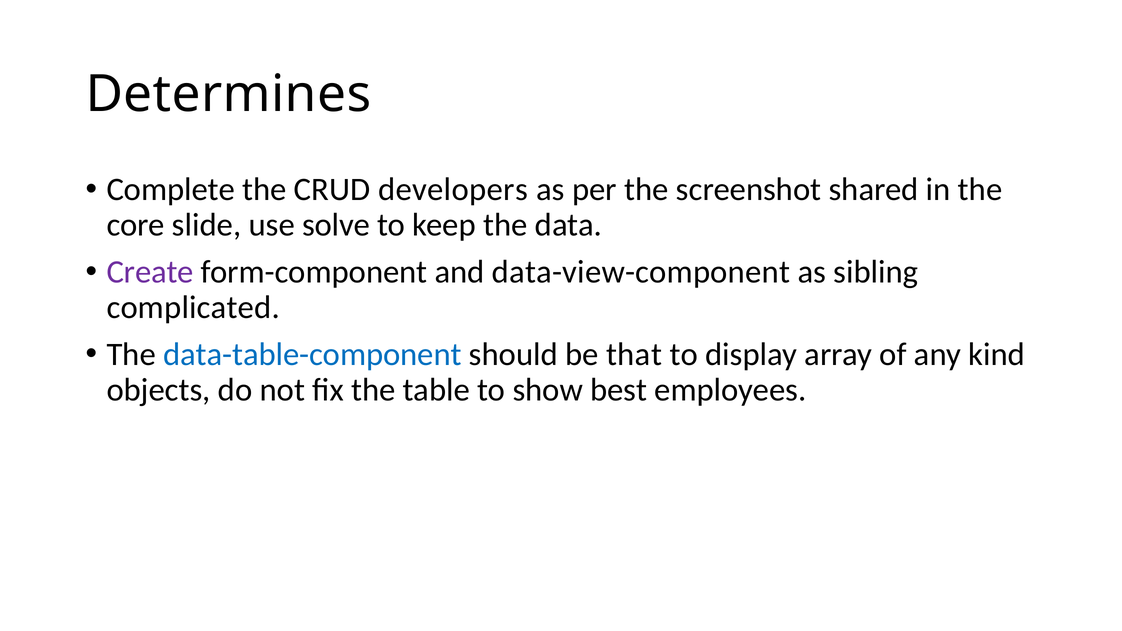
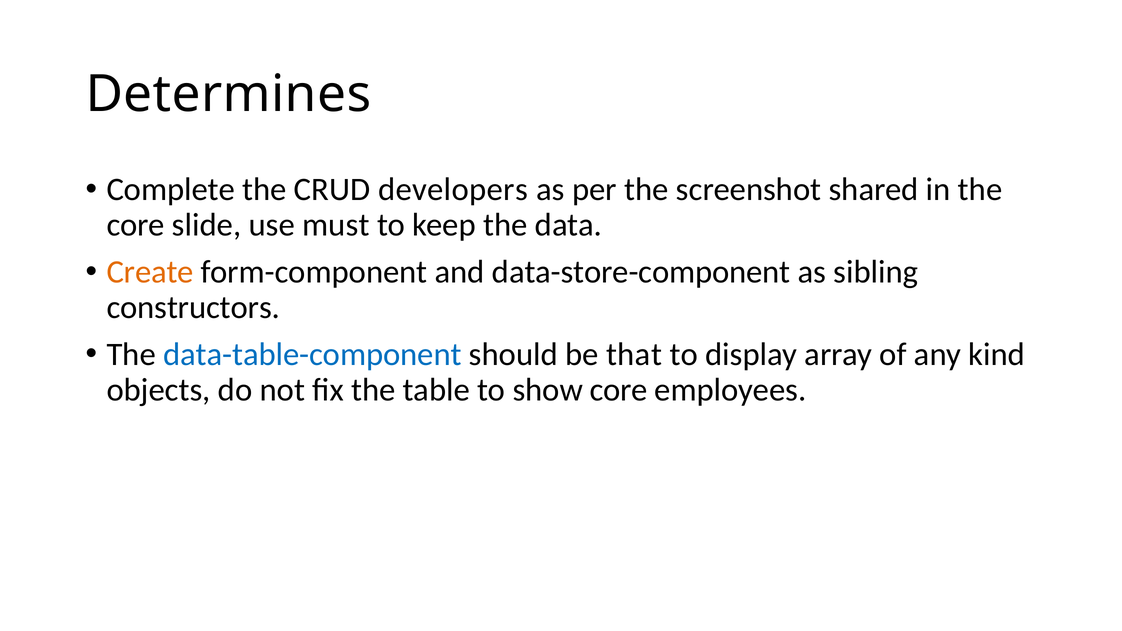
solve: solve -> must
Create colour: purple -> orange
data-view-component: data-view-component -> data-store-component
complicated: complicated -> constructors
show best: best -> core
